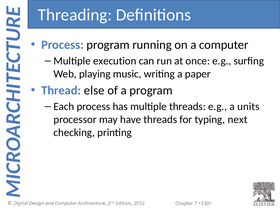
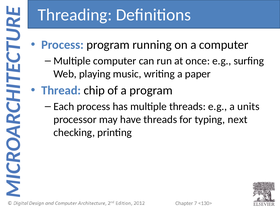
Multiple execution: execution -> computer
else: else -> chip
